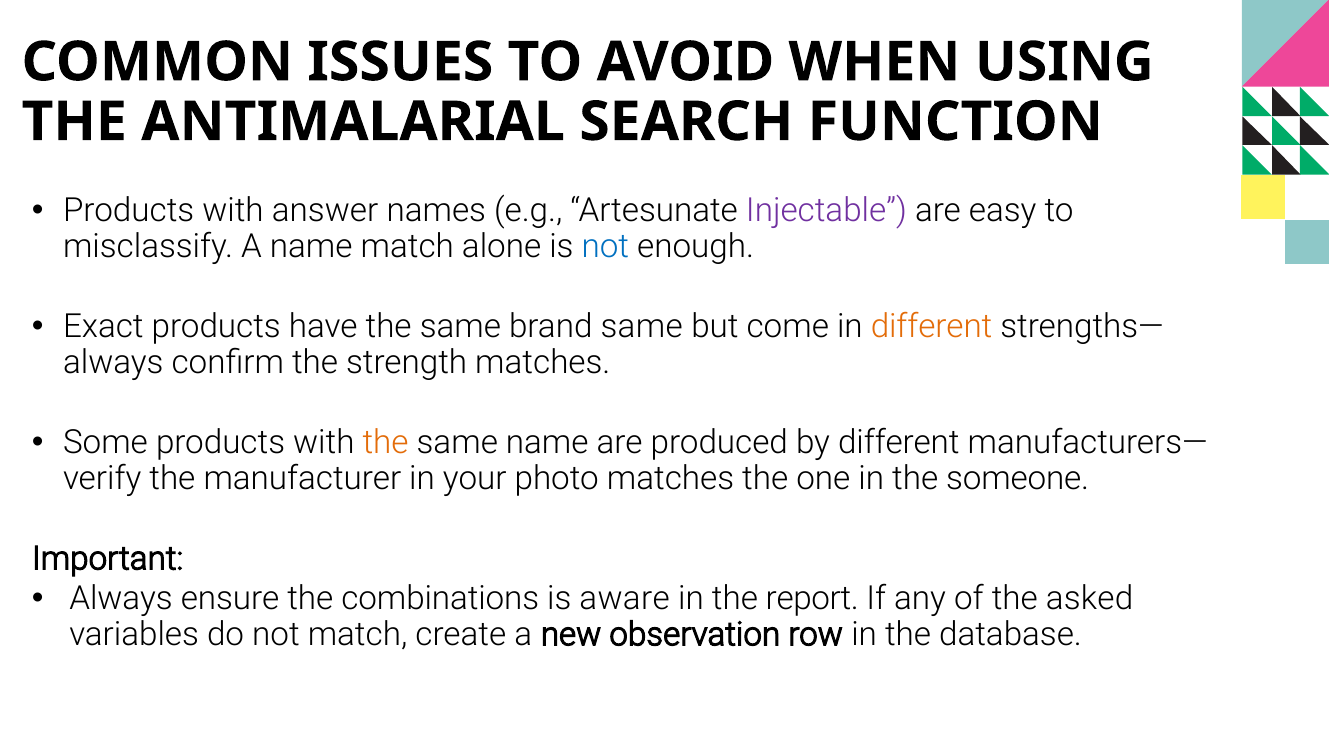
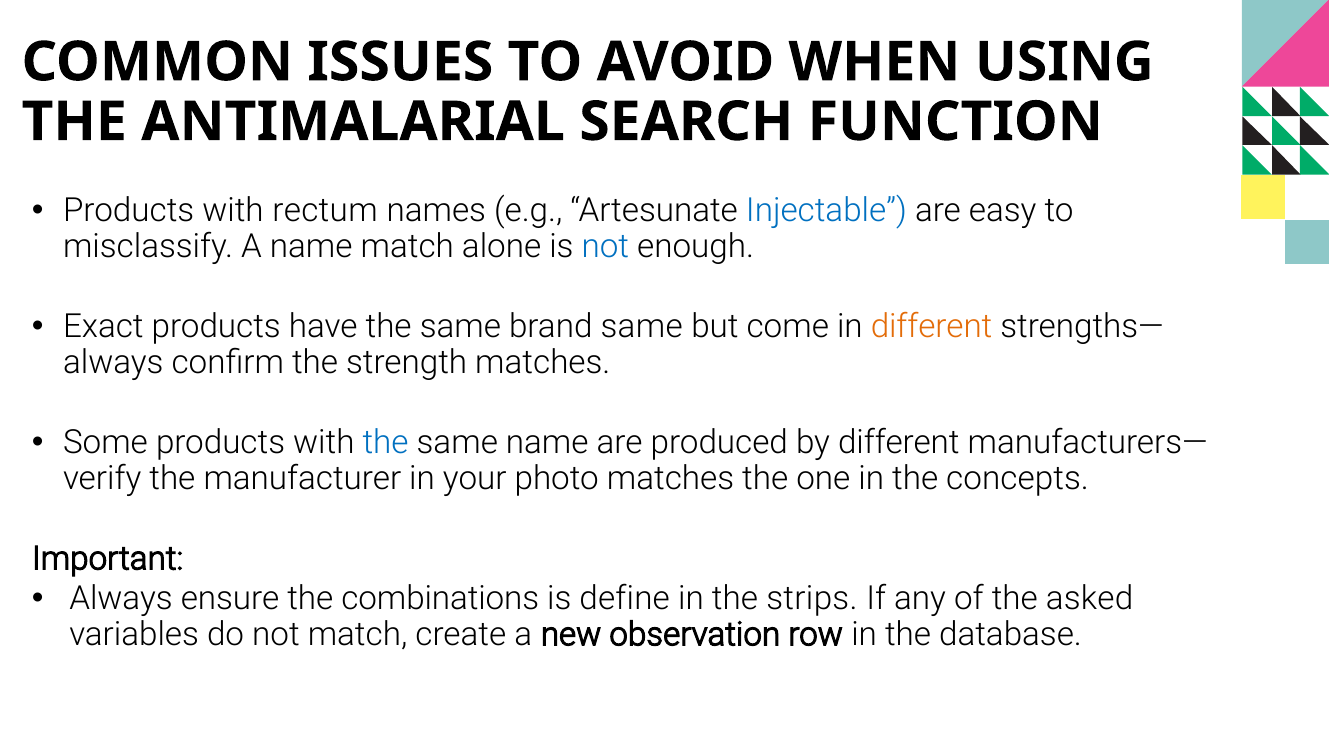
answer: answer -> rectum
Injectable colour: purple -> blue
the at (386, 443) colour: orange -> blue
someone: someone -> concepts
aware: aware -> define
report: report -> strips
